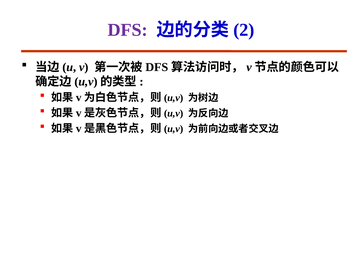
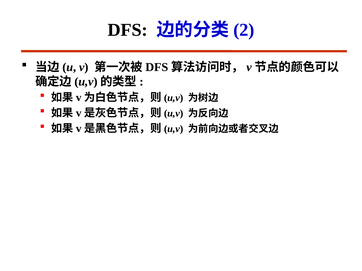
DFS colour: purple -> black
